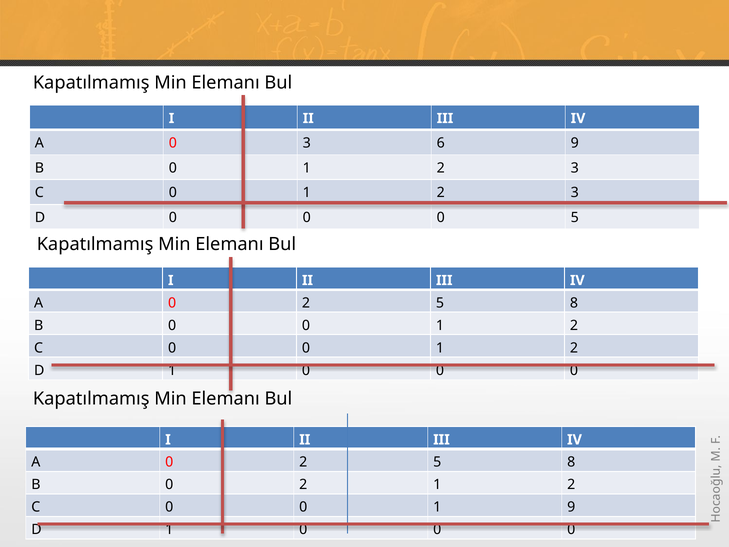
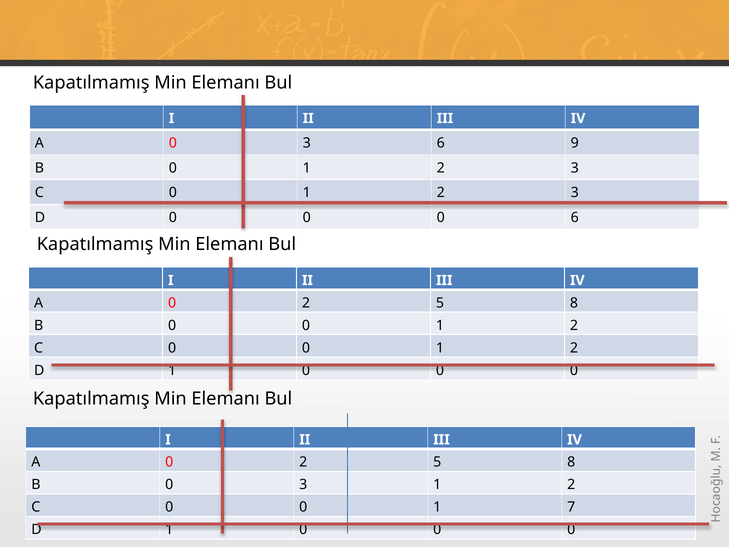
0 5: 5 -> 6
B 0 2: 2 -> 3
1 9: 9 -> 7
